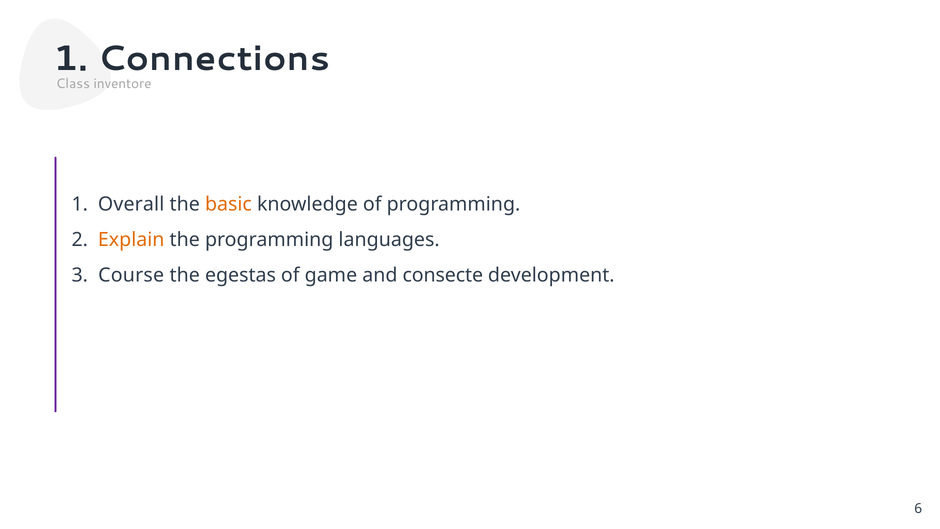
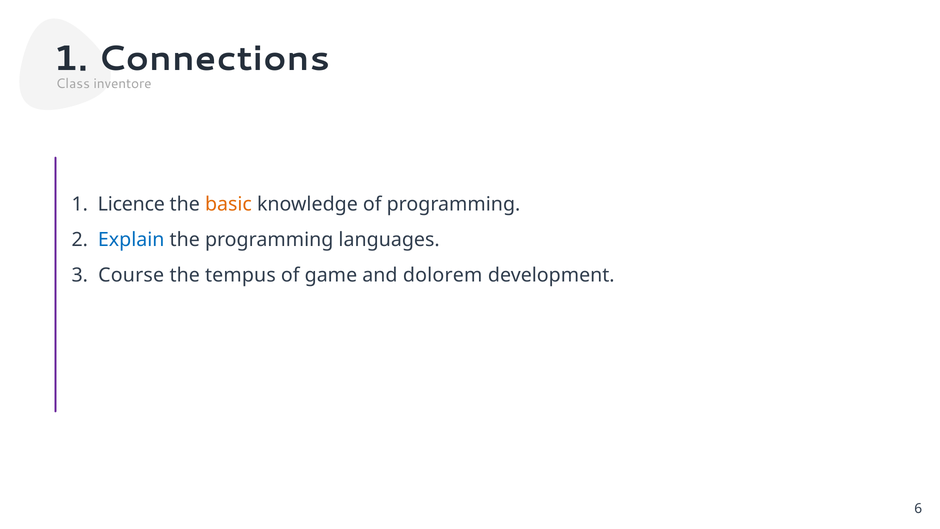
Overall: Overall -> Licence
Explain colour: orange -> blue
egestas: egestas -> tempus
consecte: consecte -> dolorem
